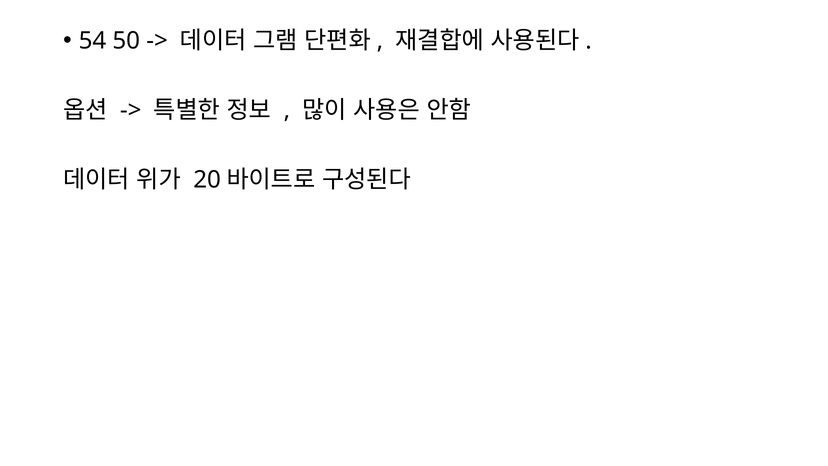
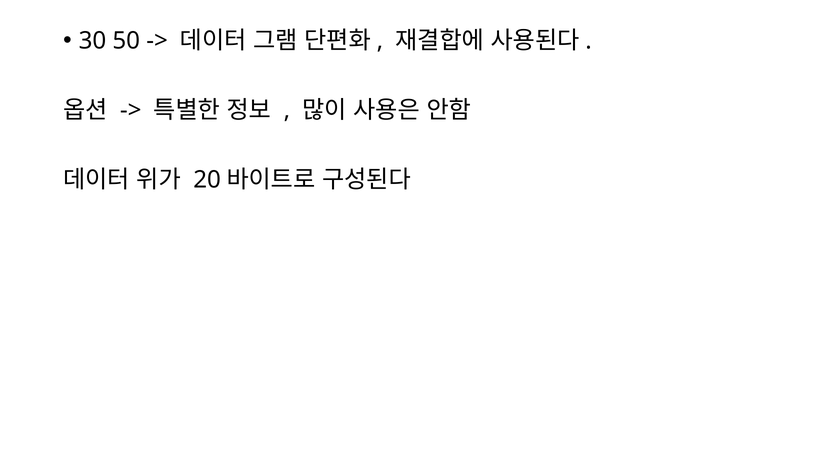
54: 54 -> 30
